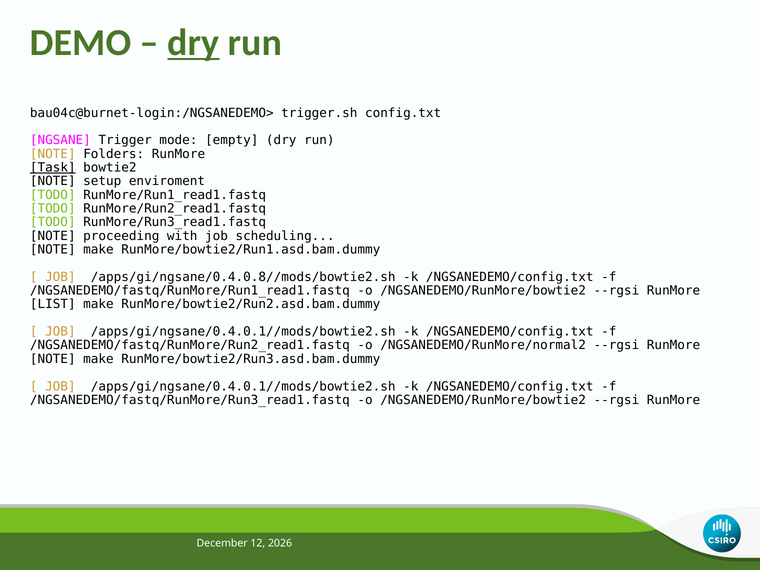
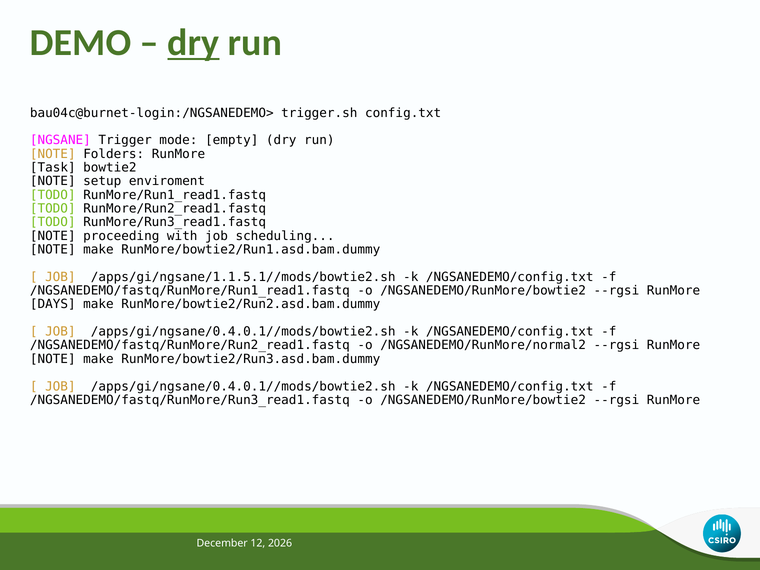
Task underline: present -> none
/apps/gi/ngsane/0.4.0.8//mods/bowtie2.sh: /apps/gi/ngsane/0.4.0.8//mods/bowtie2.sh -> /apps/gi/ngsane/1.1.5.1//mods/bowtie2.sh
LIST: LIST -> DAYS
